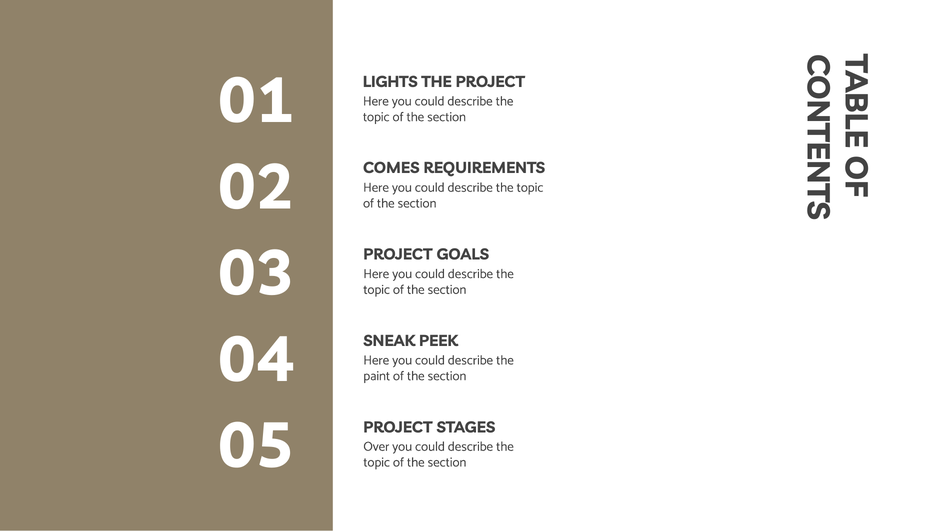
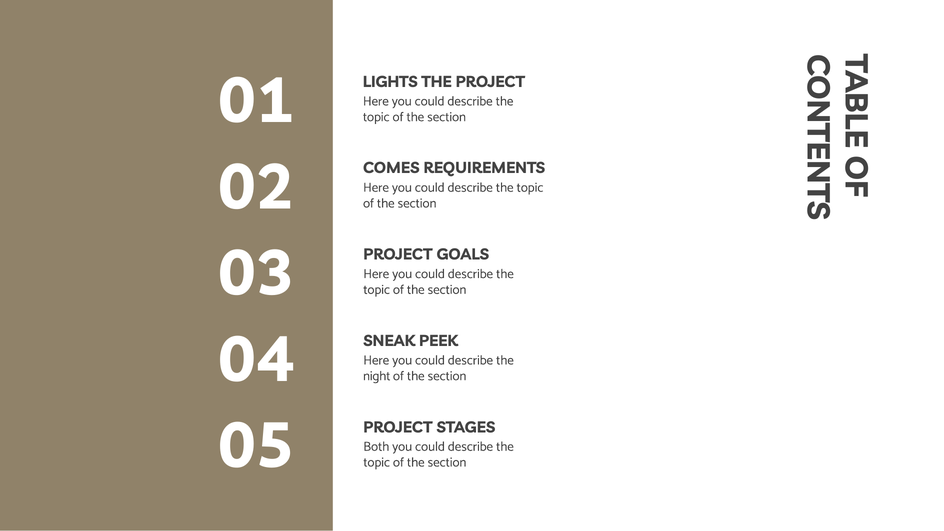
paint: paint -> night
Over: Over -> Both
